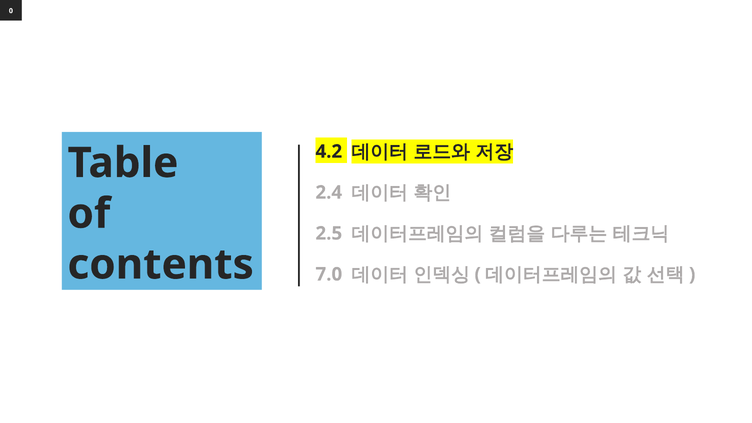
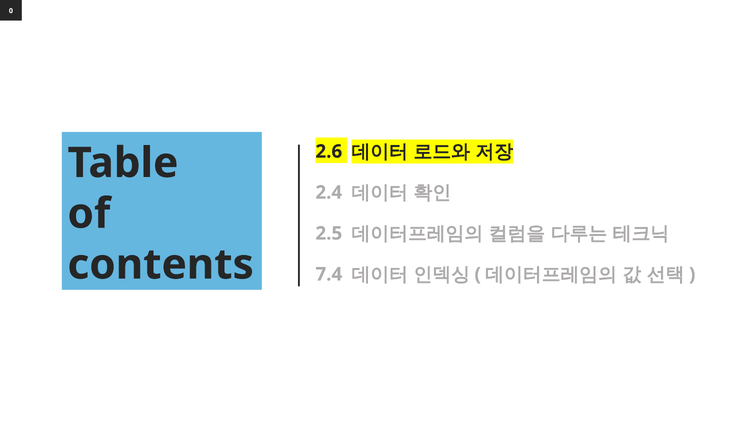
4.2: 4.2 -> 2.6
7.0: 7.0 -> 7.4
